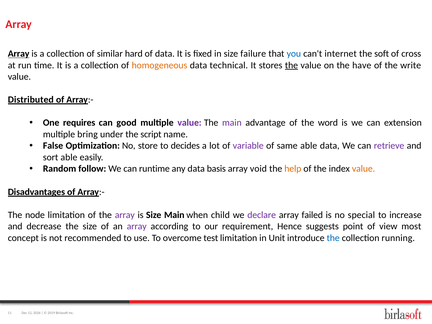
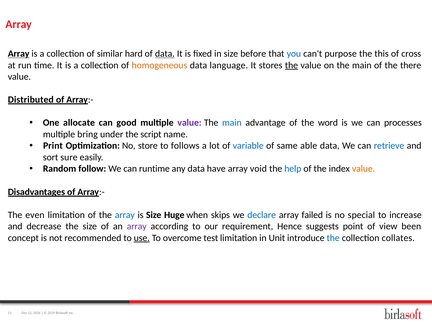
data at (165, 54) underline: none -> present
failure: failure -> before
internet: internet -> purpose
soft: soft -> this
technical: technical -> language
on the have: have -> main
write: write -> there
requires: requires -> allocate
main at (232, 123) colour: purple -> blue
extension: extension -> processes
False: False -> Print
decides: decides -> follows
variable colour: purple -> blue
retrieve colour: purple -> blue
sort able: able -> sure
basis: basis -> have
help colour: orange -> blue
node: node -> even
array at (125, 215) colour: purple -> blue
Size Main: Main -> Huge
child: child -> skips
declare colour: purple -> blue
most: most -> been
use underline: none -> present
running: running -> collates
